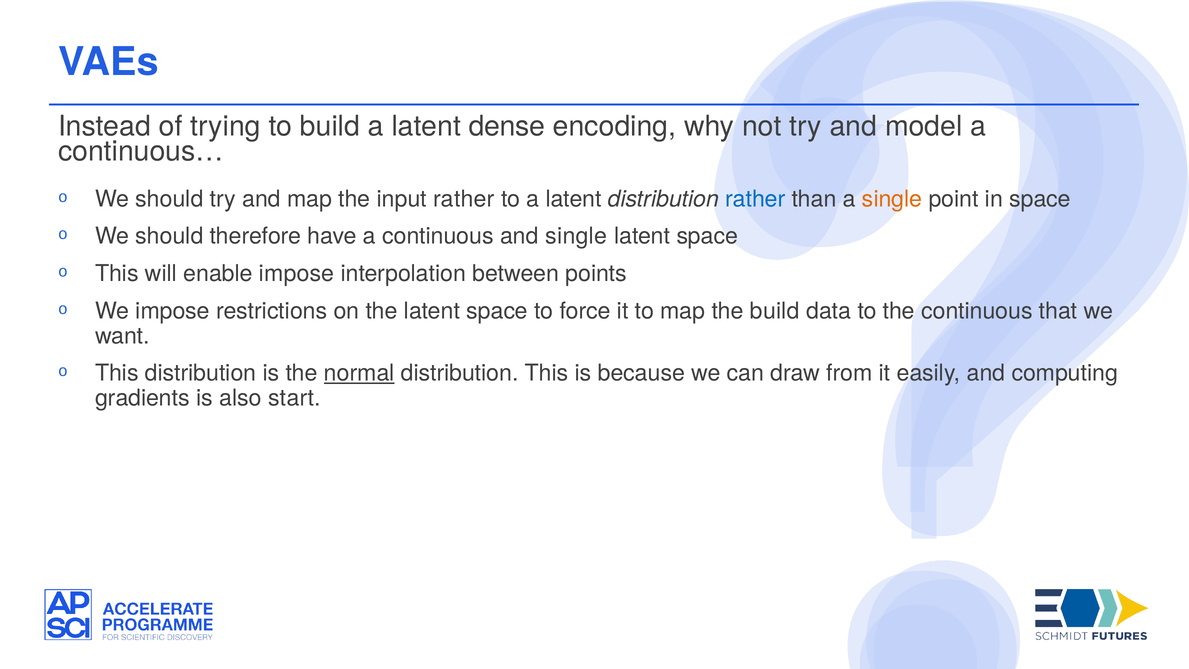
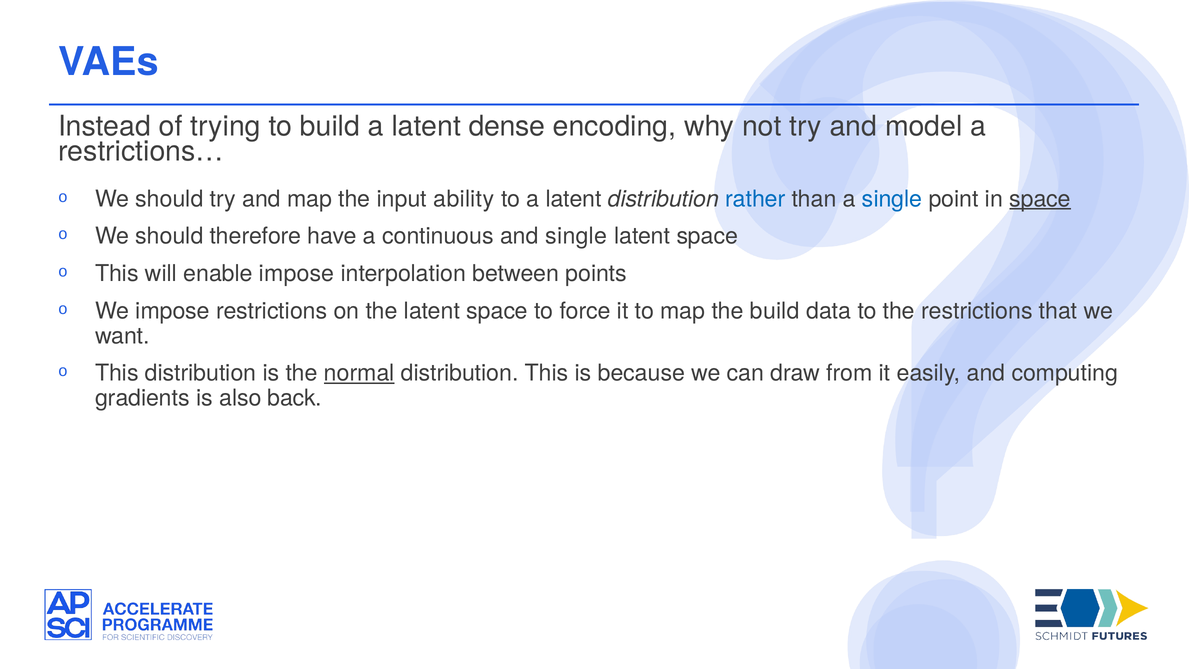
continuous…: continuous… -> restrictions…
input rather: rather -> ability
single at (892, 199) colour: orange -> blue
space at (1040, 199) underline: none -> present
the continuous: continuous -> restrictions
start: start -> back
